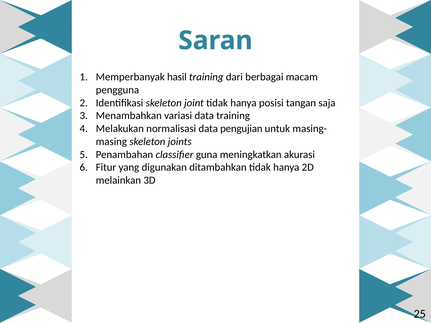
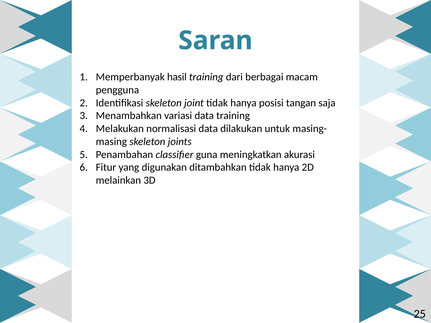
pengujian: pengujian -> dilakukan
